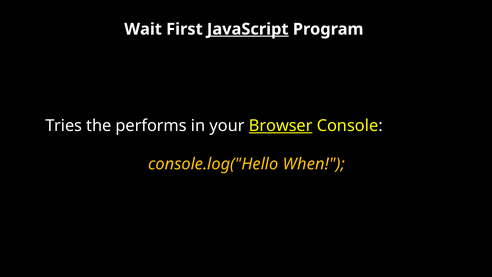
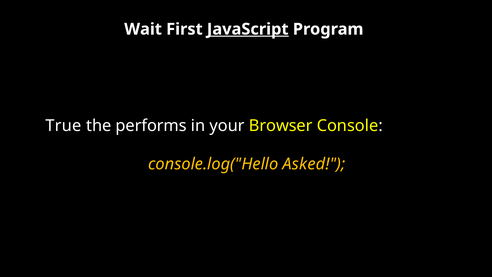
Tries: Tries -> True
Browser underline: present -> none
When: When -> Asked
